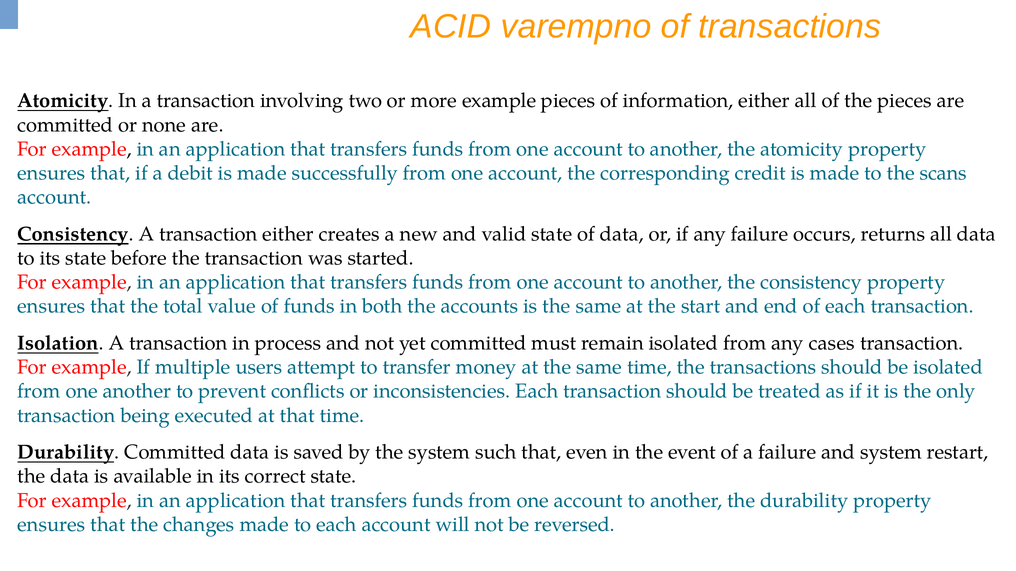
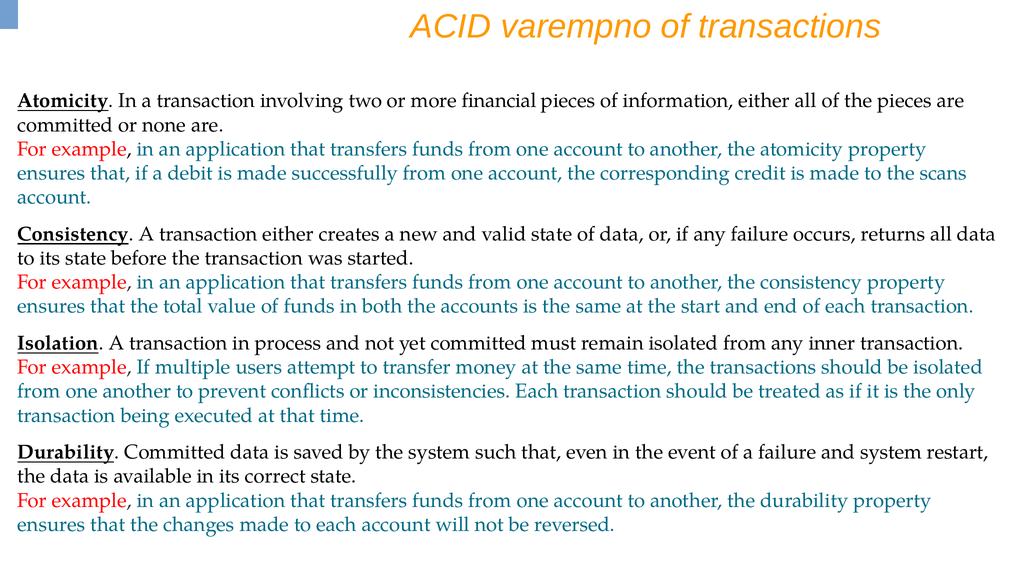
more example: example -> financial
cases: cases -> inner
